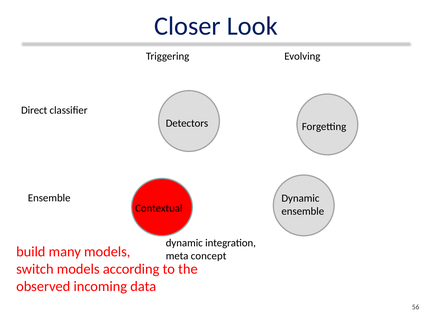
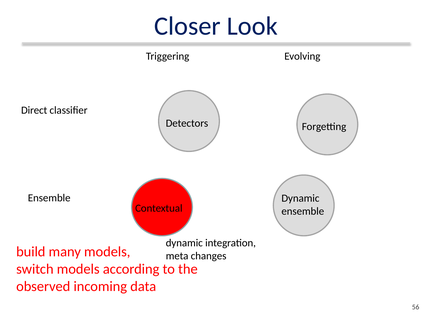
concept: concept -> changes
